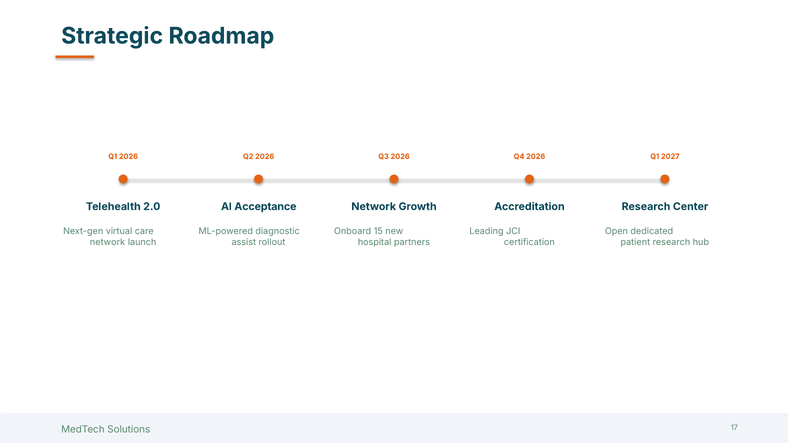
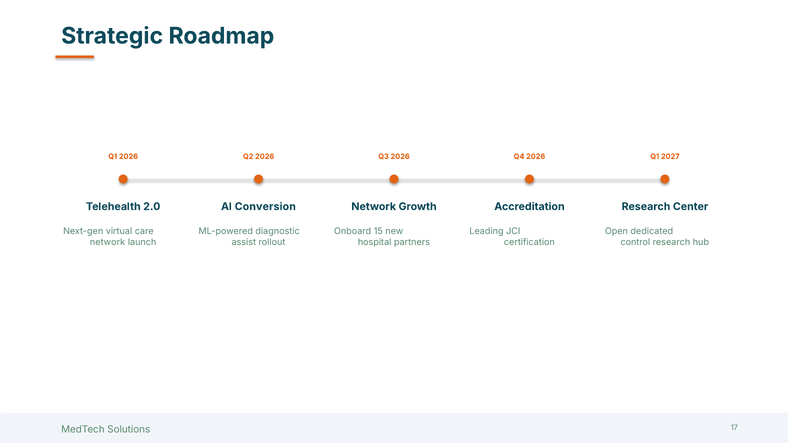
Acceptance: Acceptance -> Conversion
patient: patient -> control
